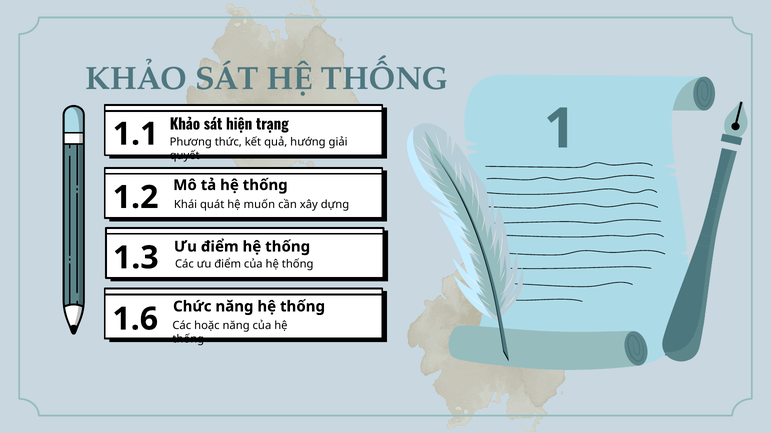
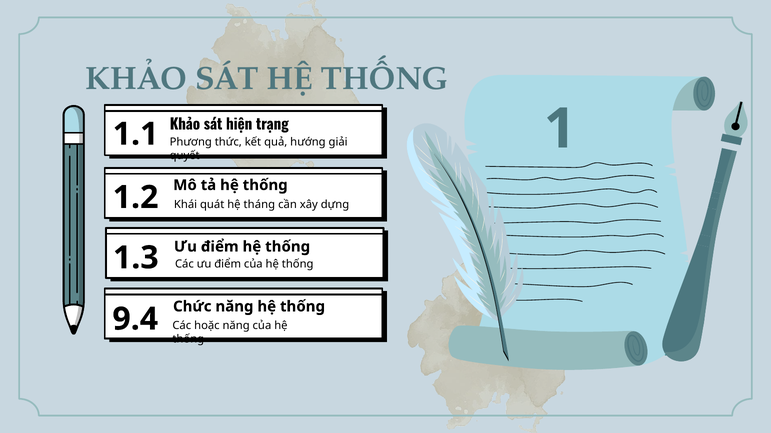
muốn: muốn -> tháng
1.6: 1.6 -> 9.4
